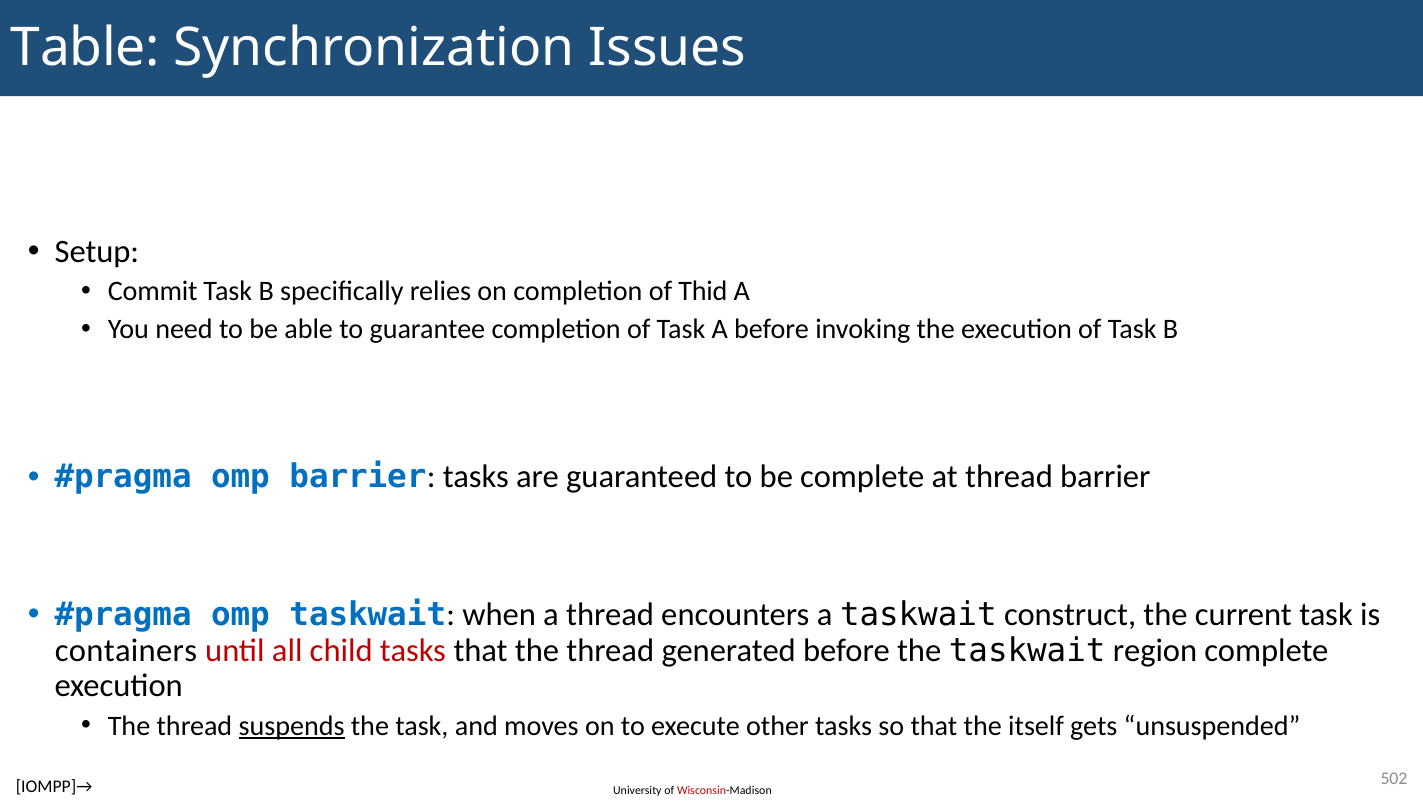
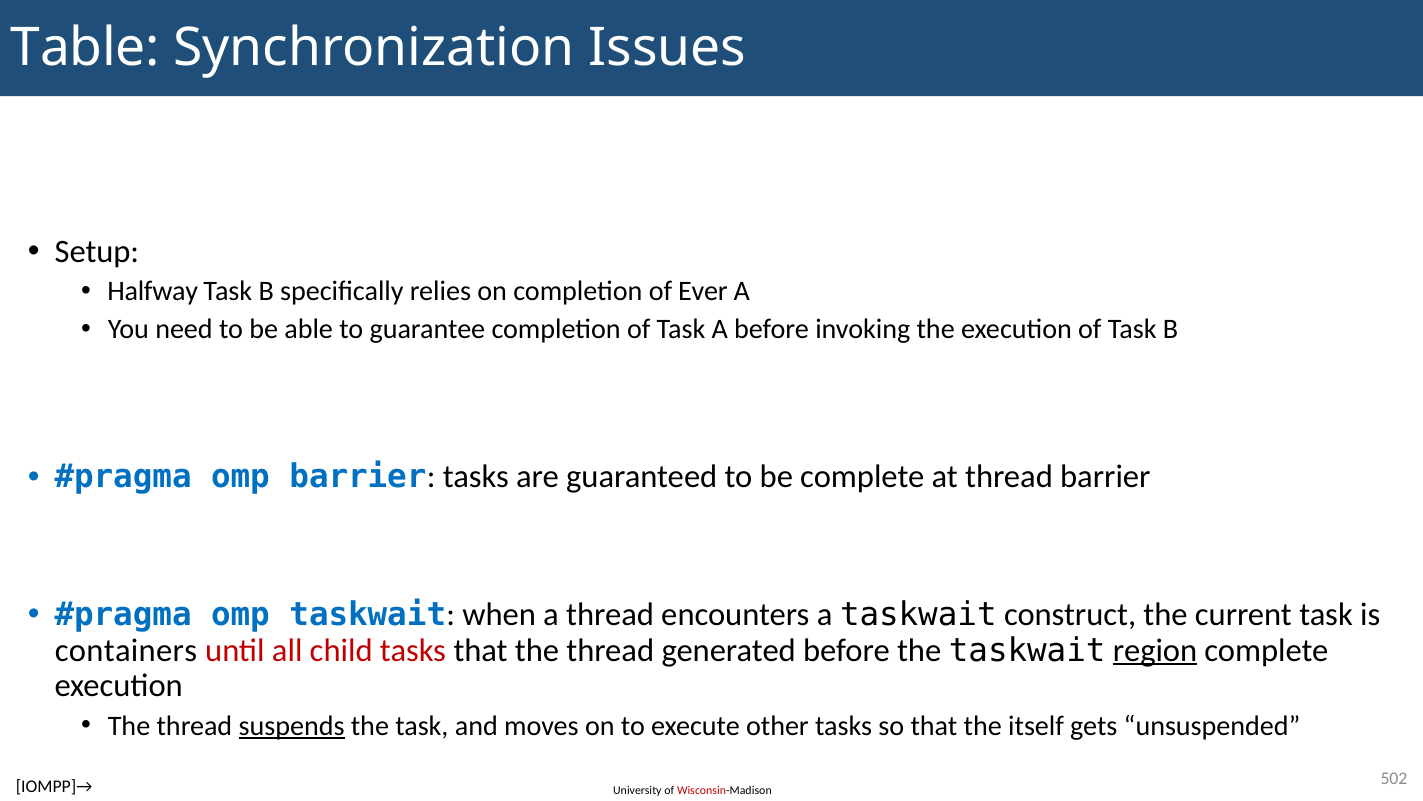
Commit: Commit -> Halfway
Thid: Thid -> Ever
region underline: none -> present
